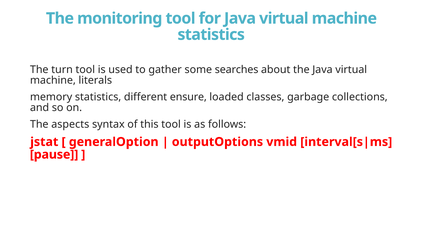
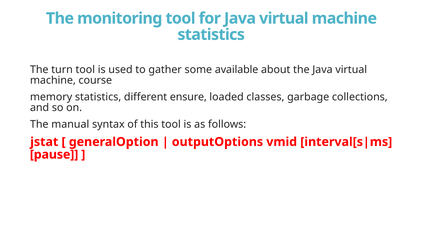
searches: searches -> available
literals: literals -> course
aspects: aspects -> manual
